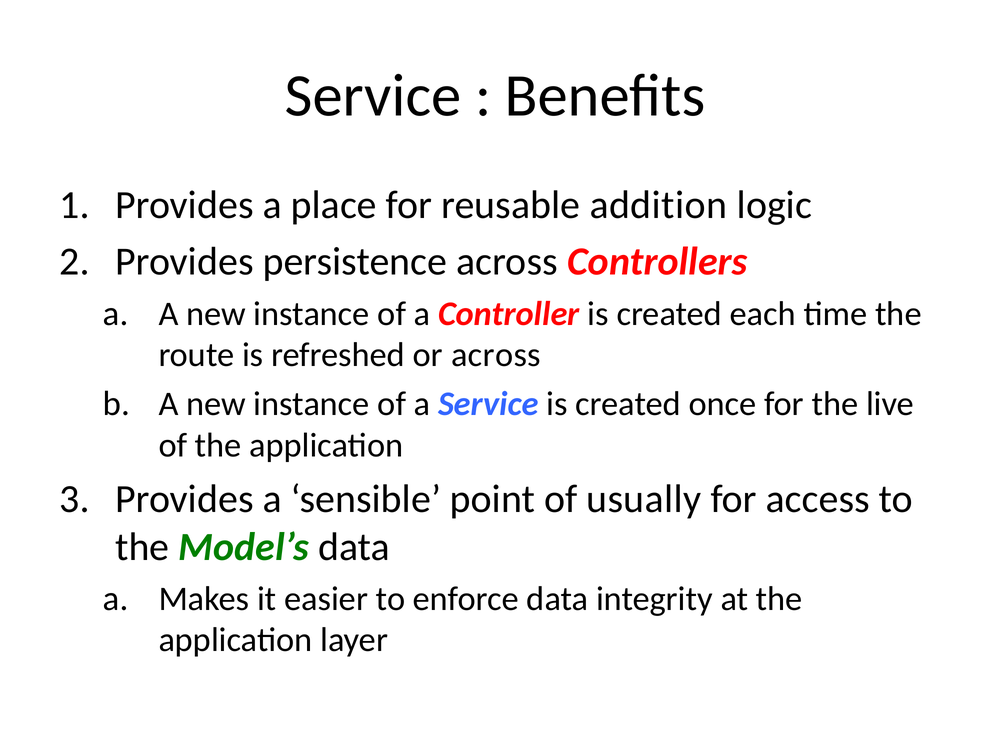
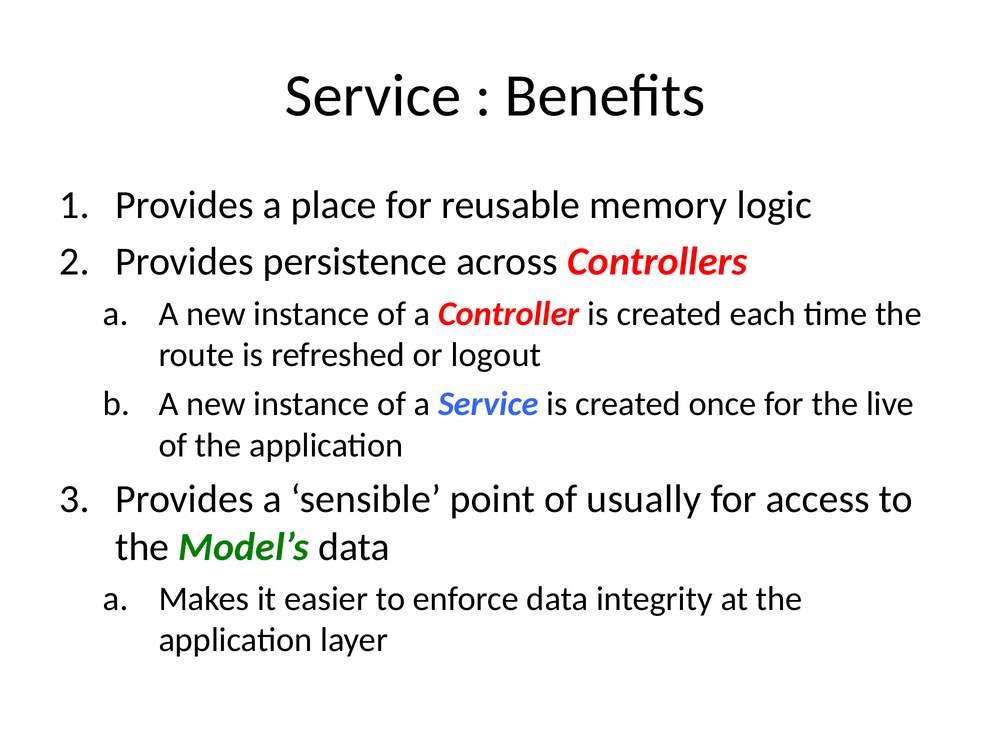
addition: addition -> memory
or across: across -> logout
